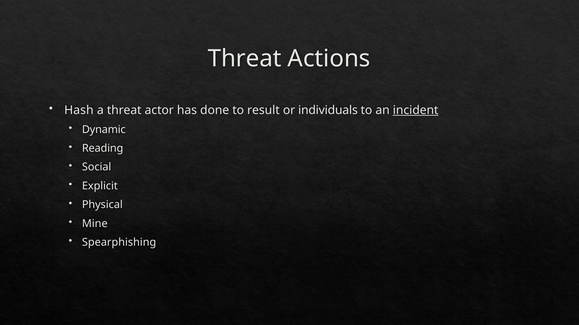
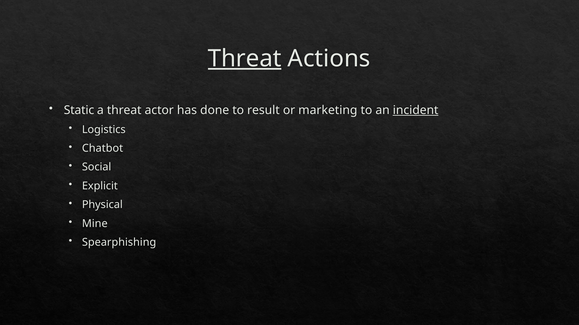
Threat at (245, 59) underline: none -> present
Hash: Hash -> Static
individuals: individuals -> marketing
Dynamic: Dynamic -> Logistics
Reading: Reading -> Chatbot
